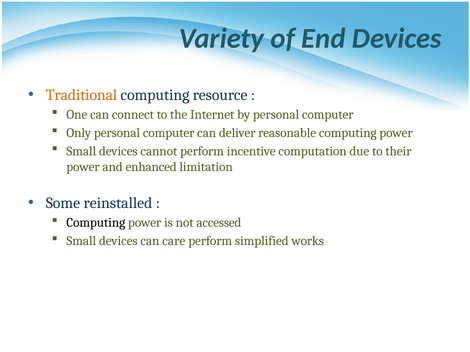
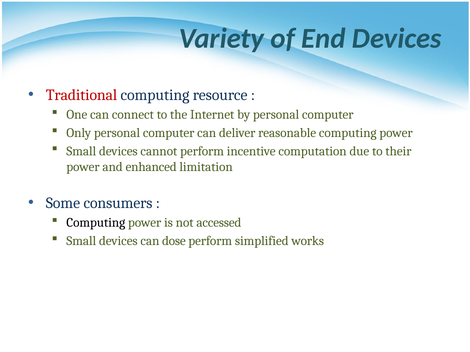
Traditional colour: orange -> red
reinstalled: reinstalled -> consumers
care: care -> dose
